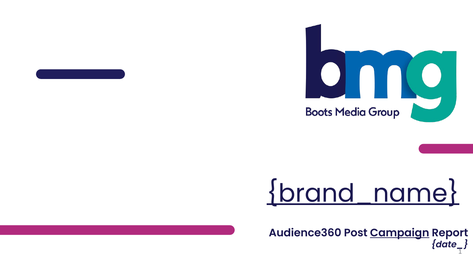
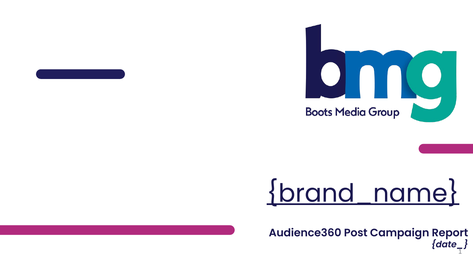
Campaign underline: present -> none
